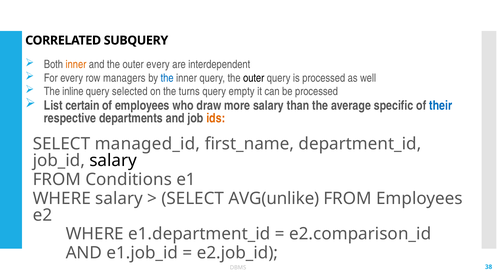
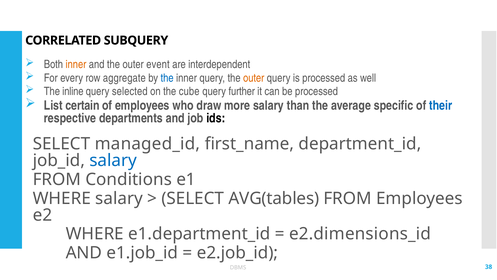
outer every: every -> event
managers: managers -> aggregate
outer at (254, 78) colour: black -> orange
turns: turns -> cube
empty: empty -> further
ids colour: orange -> black
salary at (113, 160) colour: black -> blue
AVG(unlike: AVG(unlike -> AVG(tables
e2.comparison_id: e2.comparison_id -> e2.dimensions_id
